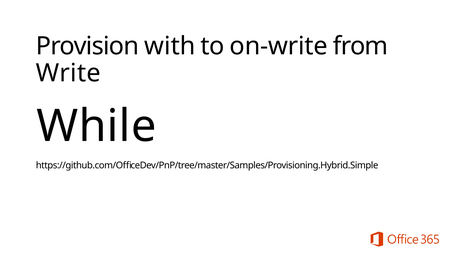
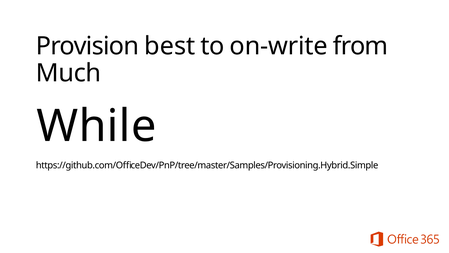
with: with -> best
Write: Write -> Much
